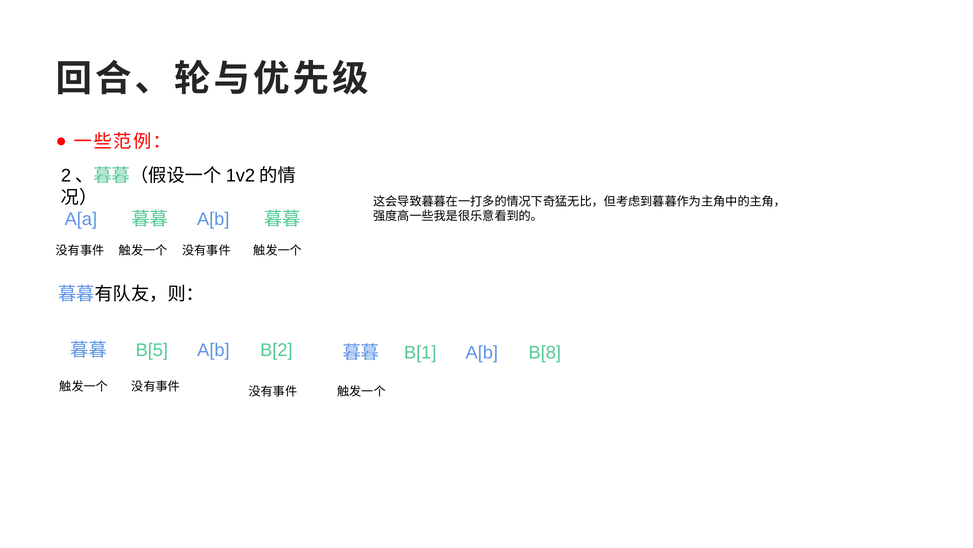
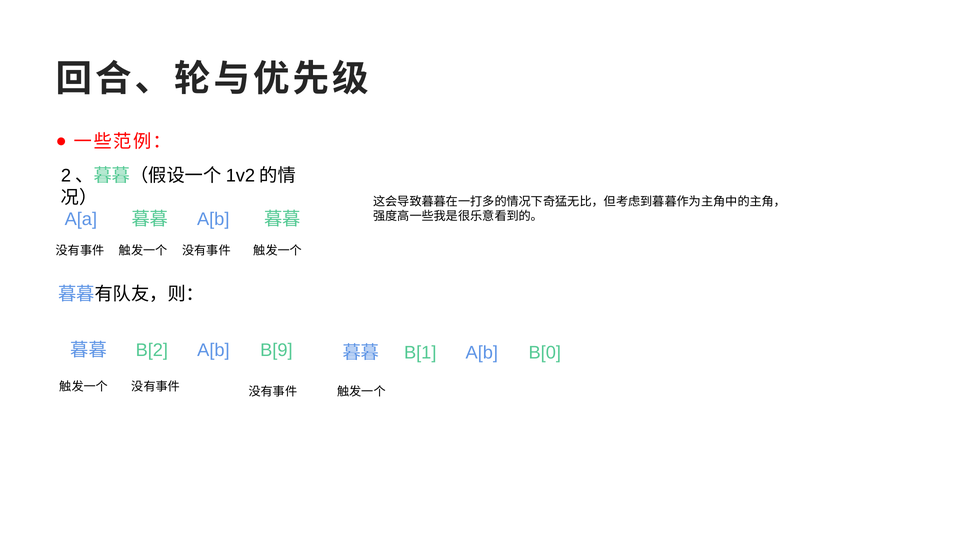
B[5: B[5 -> B[2
B[2: B[2 -> B[9
B[8: B[8 -> B[0
